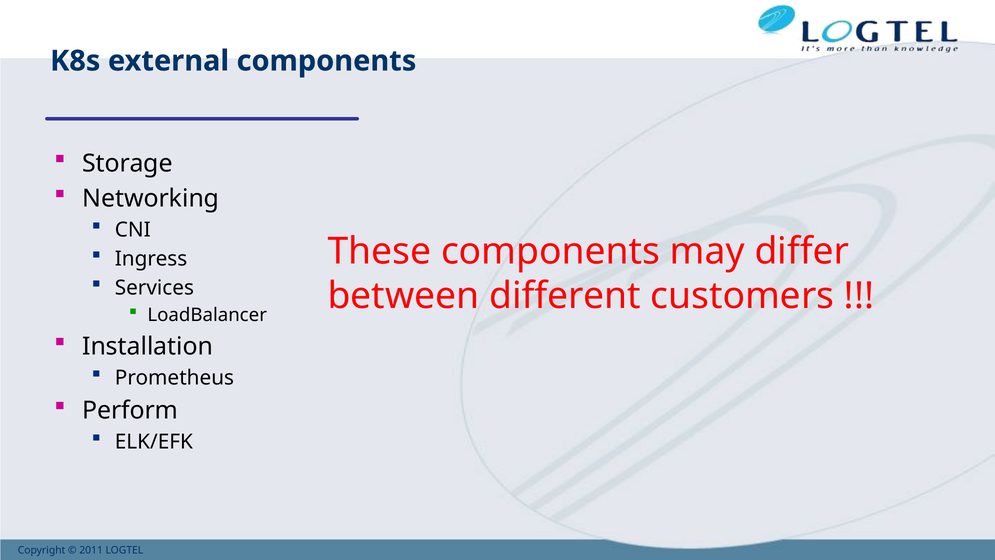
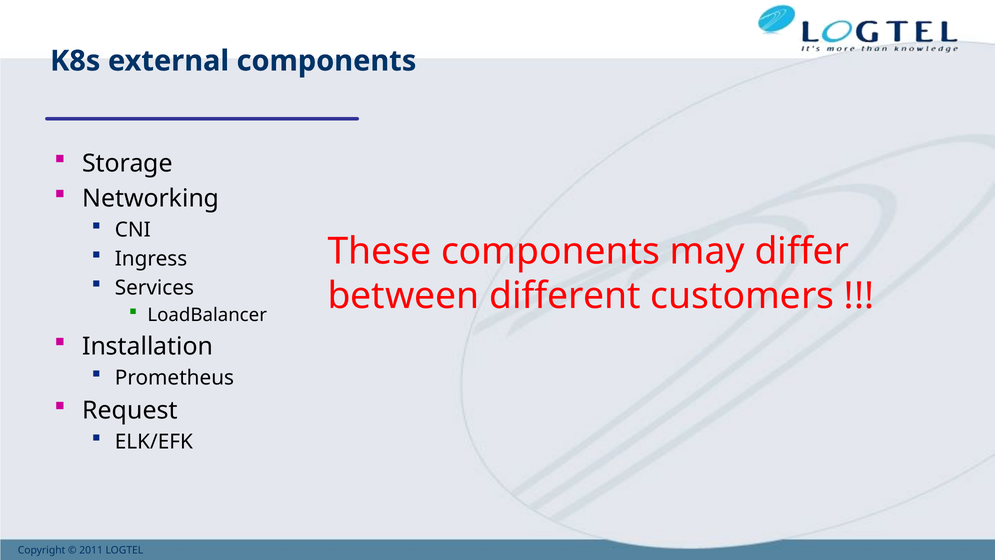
Perform: Perform -> Request
